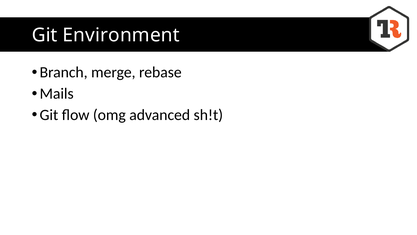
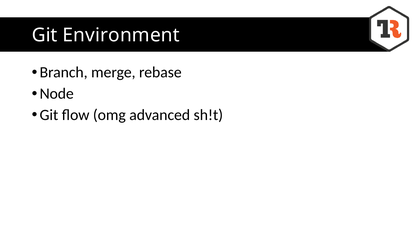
Mails: Mails -> Node
